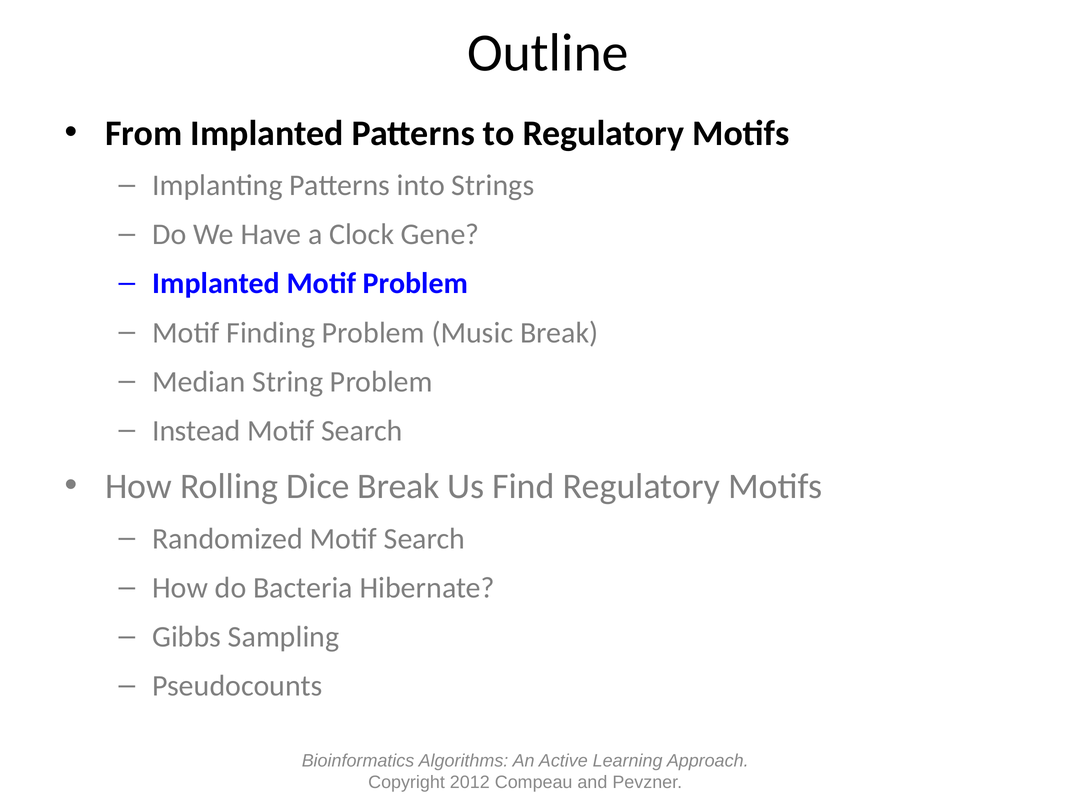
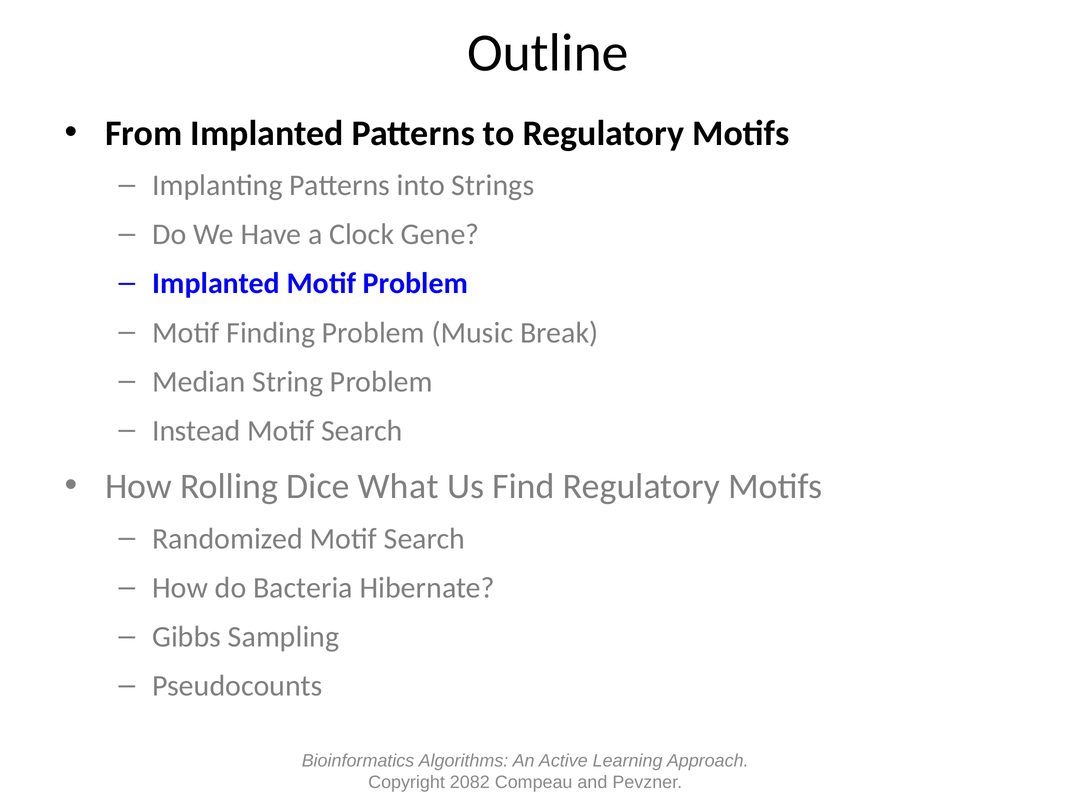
Dice Break: Break -> What
2012: 2012 -> 2082
